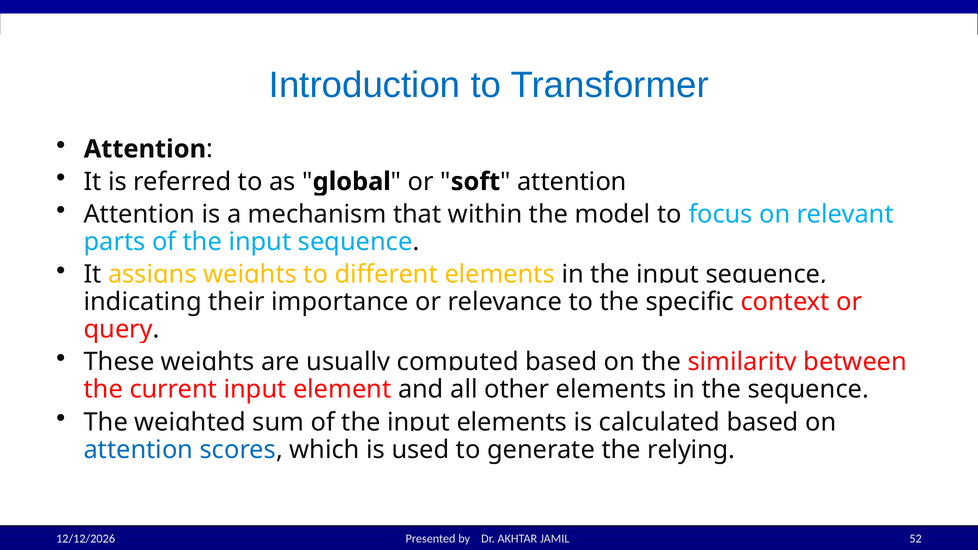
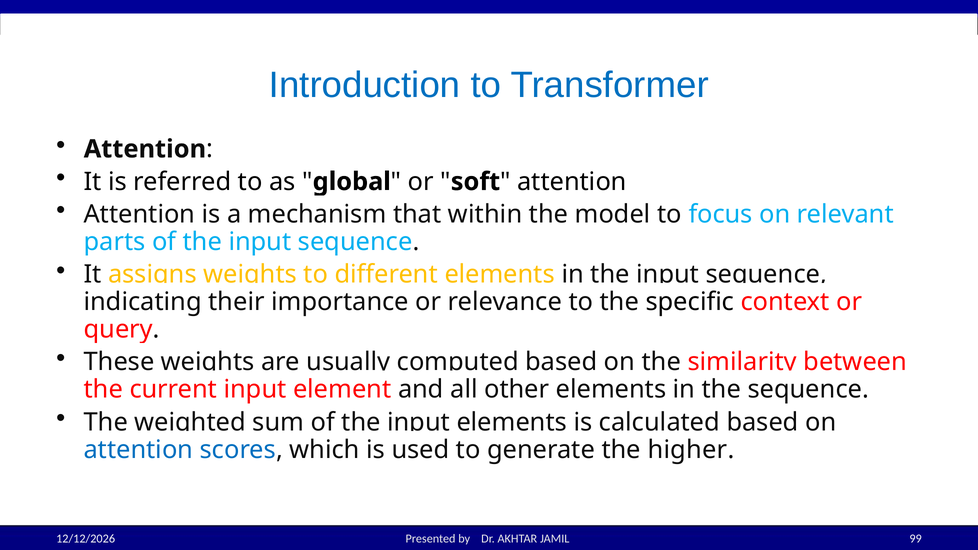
relying: relying -> higher
52: 52 -> 99
